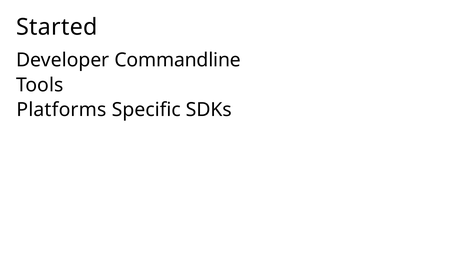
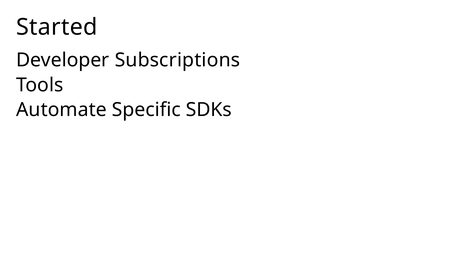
Commandline: Commandline -> Subscriptions
Platforms: Platforms -> Automate
